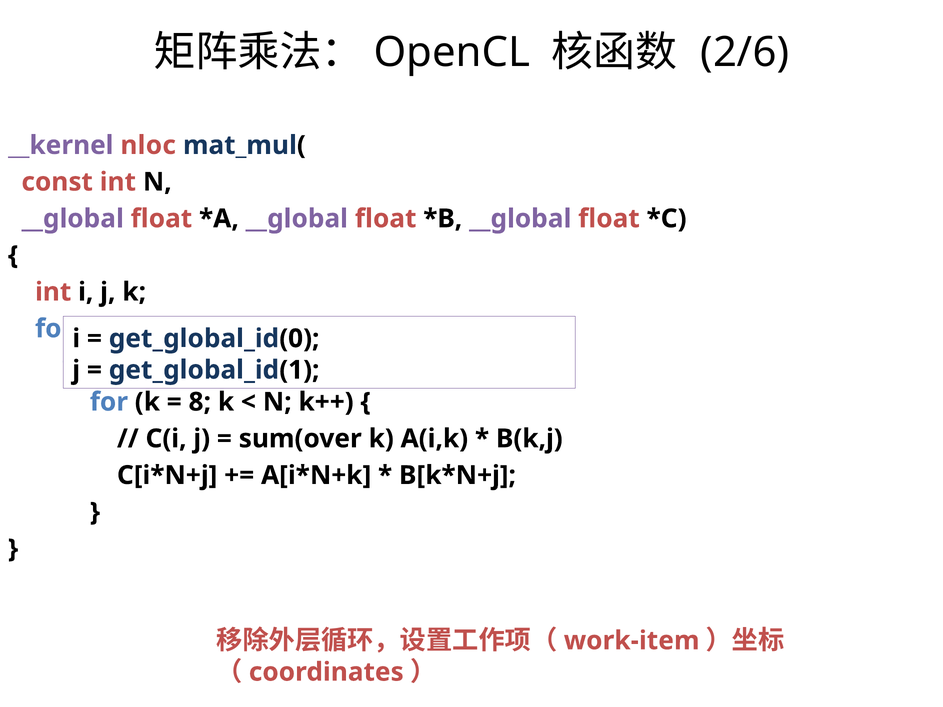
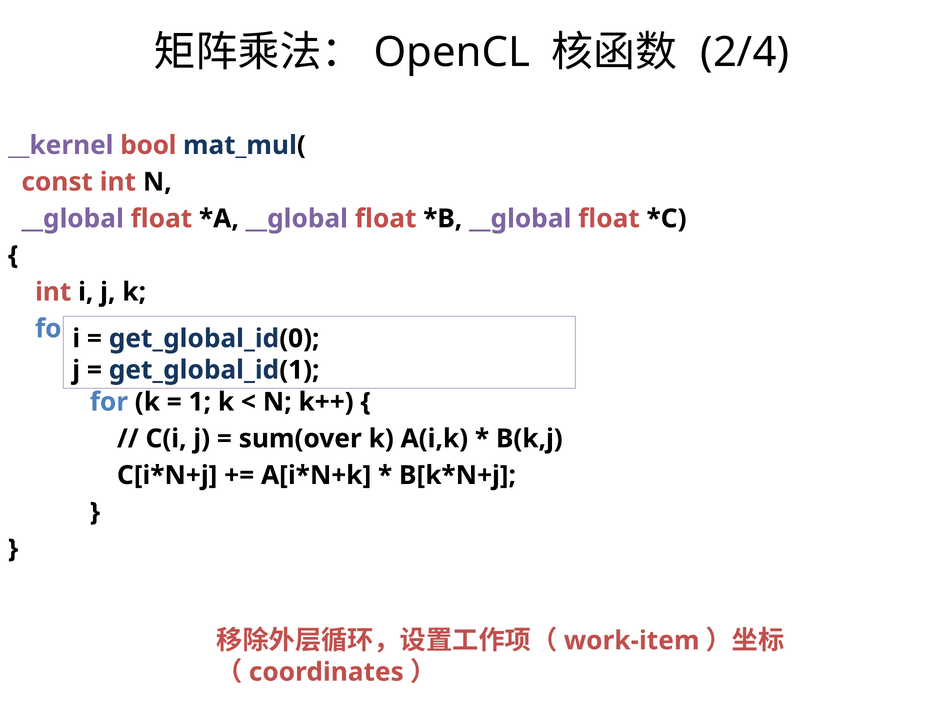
2/6: 2/6 -> 2/4
nloc: nloc -> bool
8: 8 -> 1
